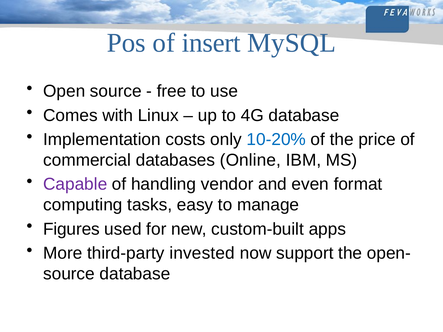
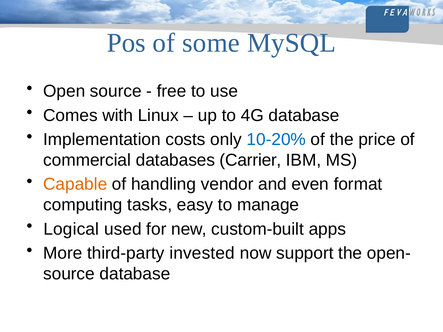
insert: insert -> some
Online: Online -> Carrier
Capable colour: purple -> orange
Figures: Figures -> Logical
